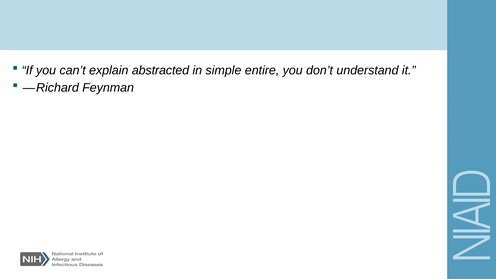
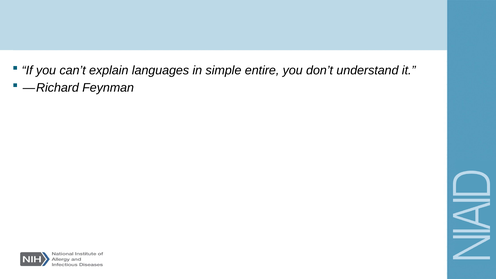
abstracted: abstracted -> languages
